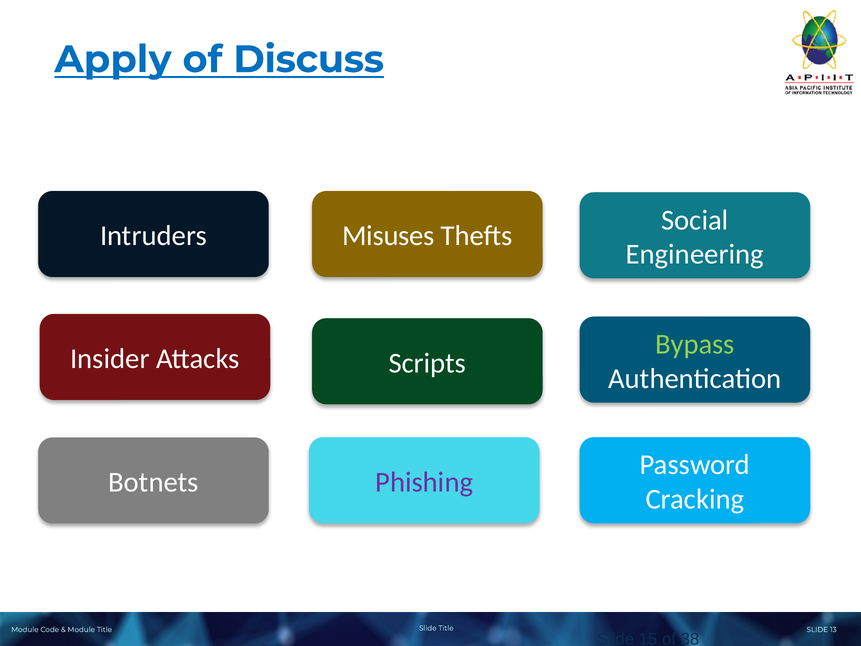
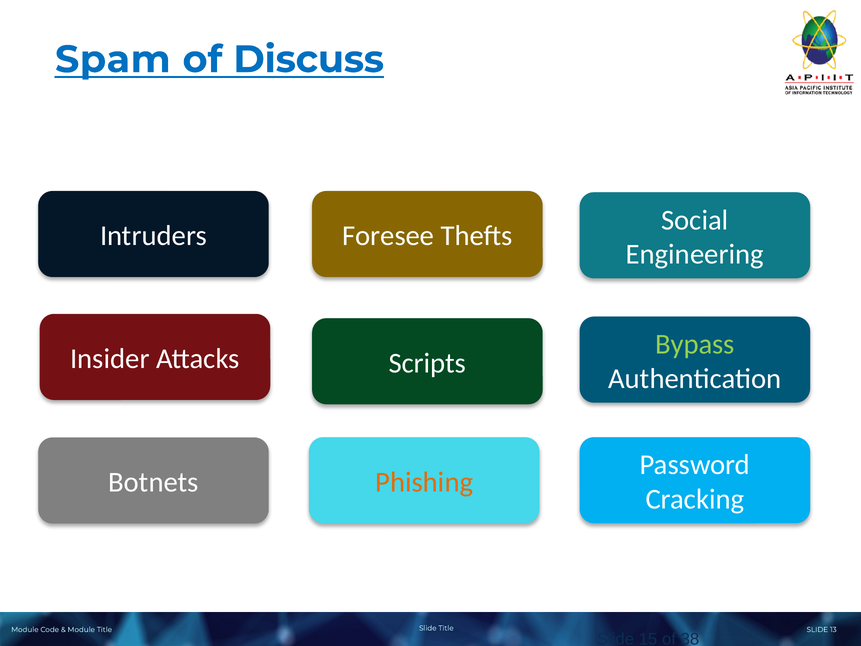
Apply: Apply -> Spam
Misuses: Misuses -> Foresee
Phishing colour: purple -> orange
